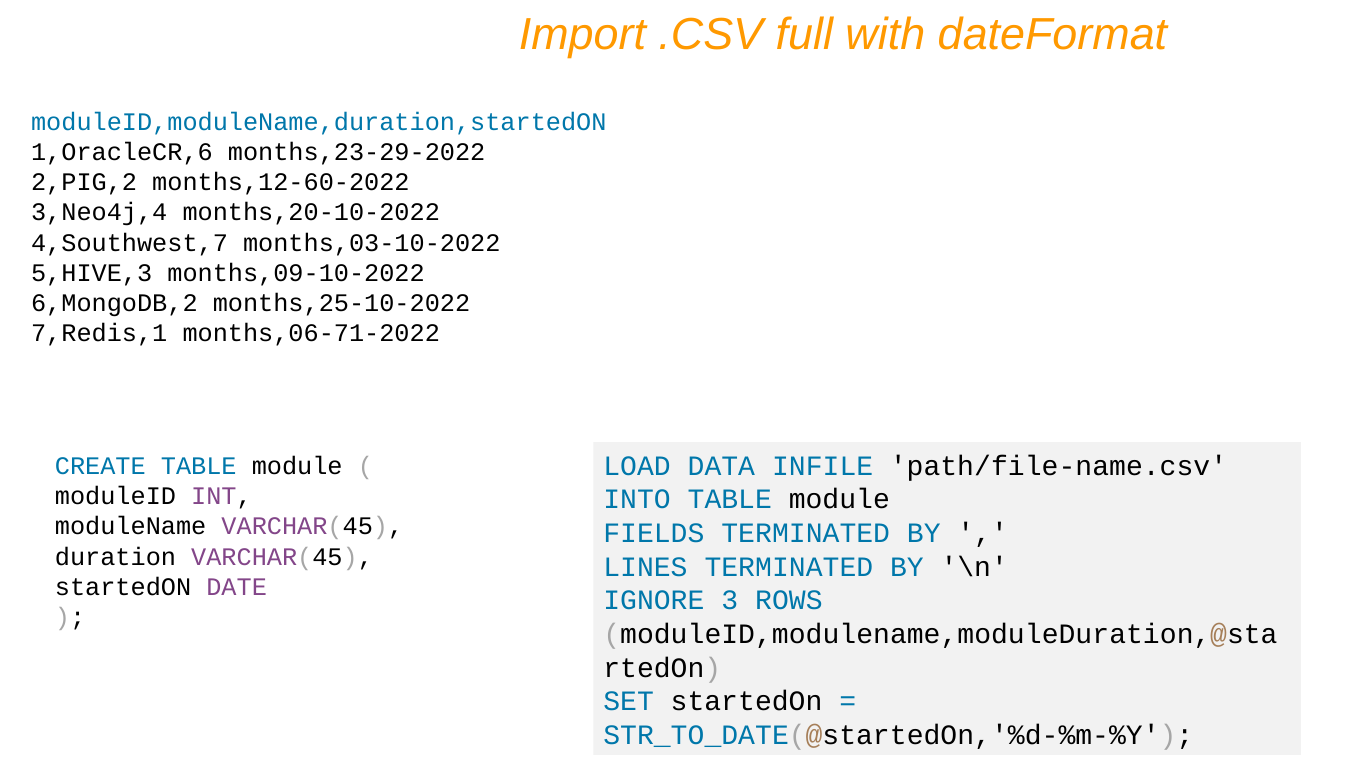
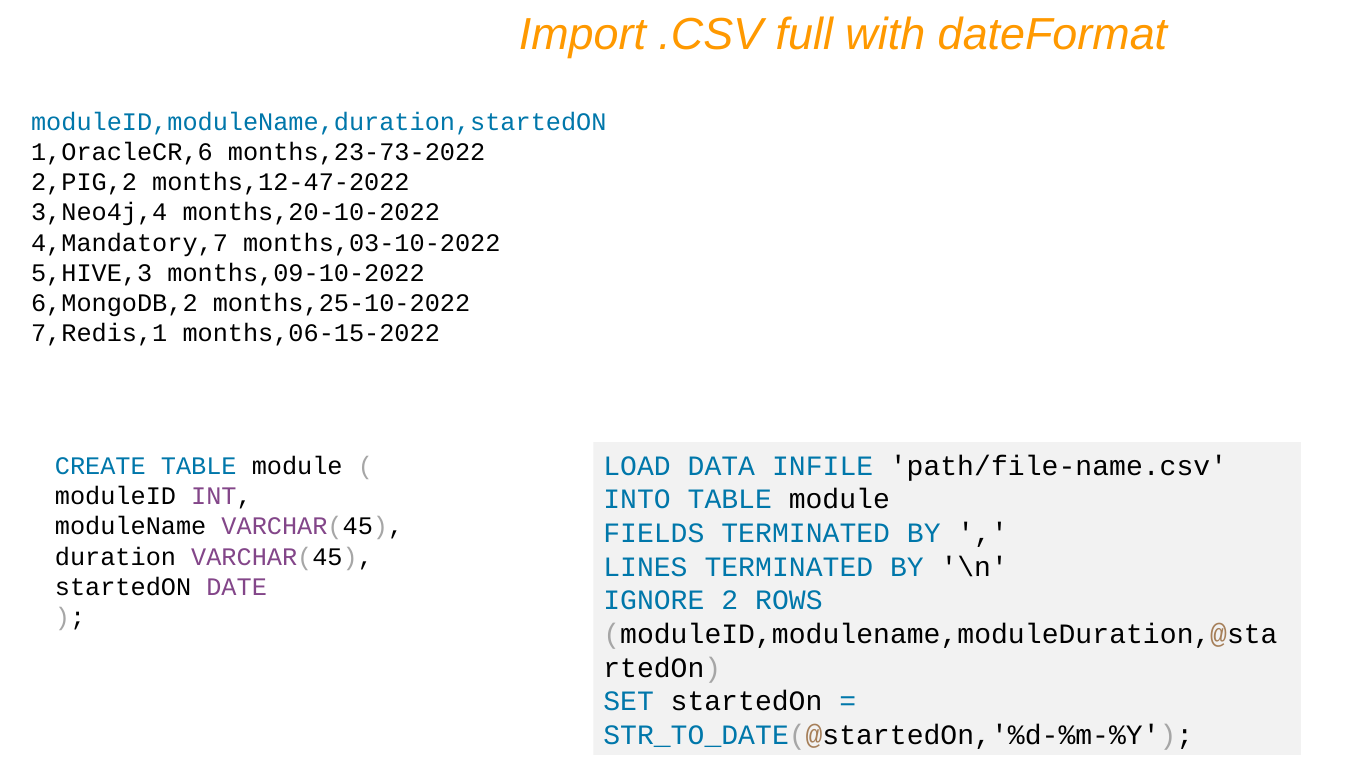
months,23-29-2022: months,23-29-2022 -> months,23-73-2022
months,12-60-2022: months,12-60-2022 -> months,12-47-2022
4,Southwest,7: 4,Southwest,7 -> 4,Mandatory,7
months,06-71-2022: months,06-71-2022 -> months,06-15-2022
3: 3 -> 2
